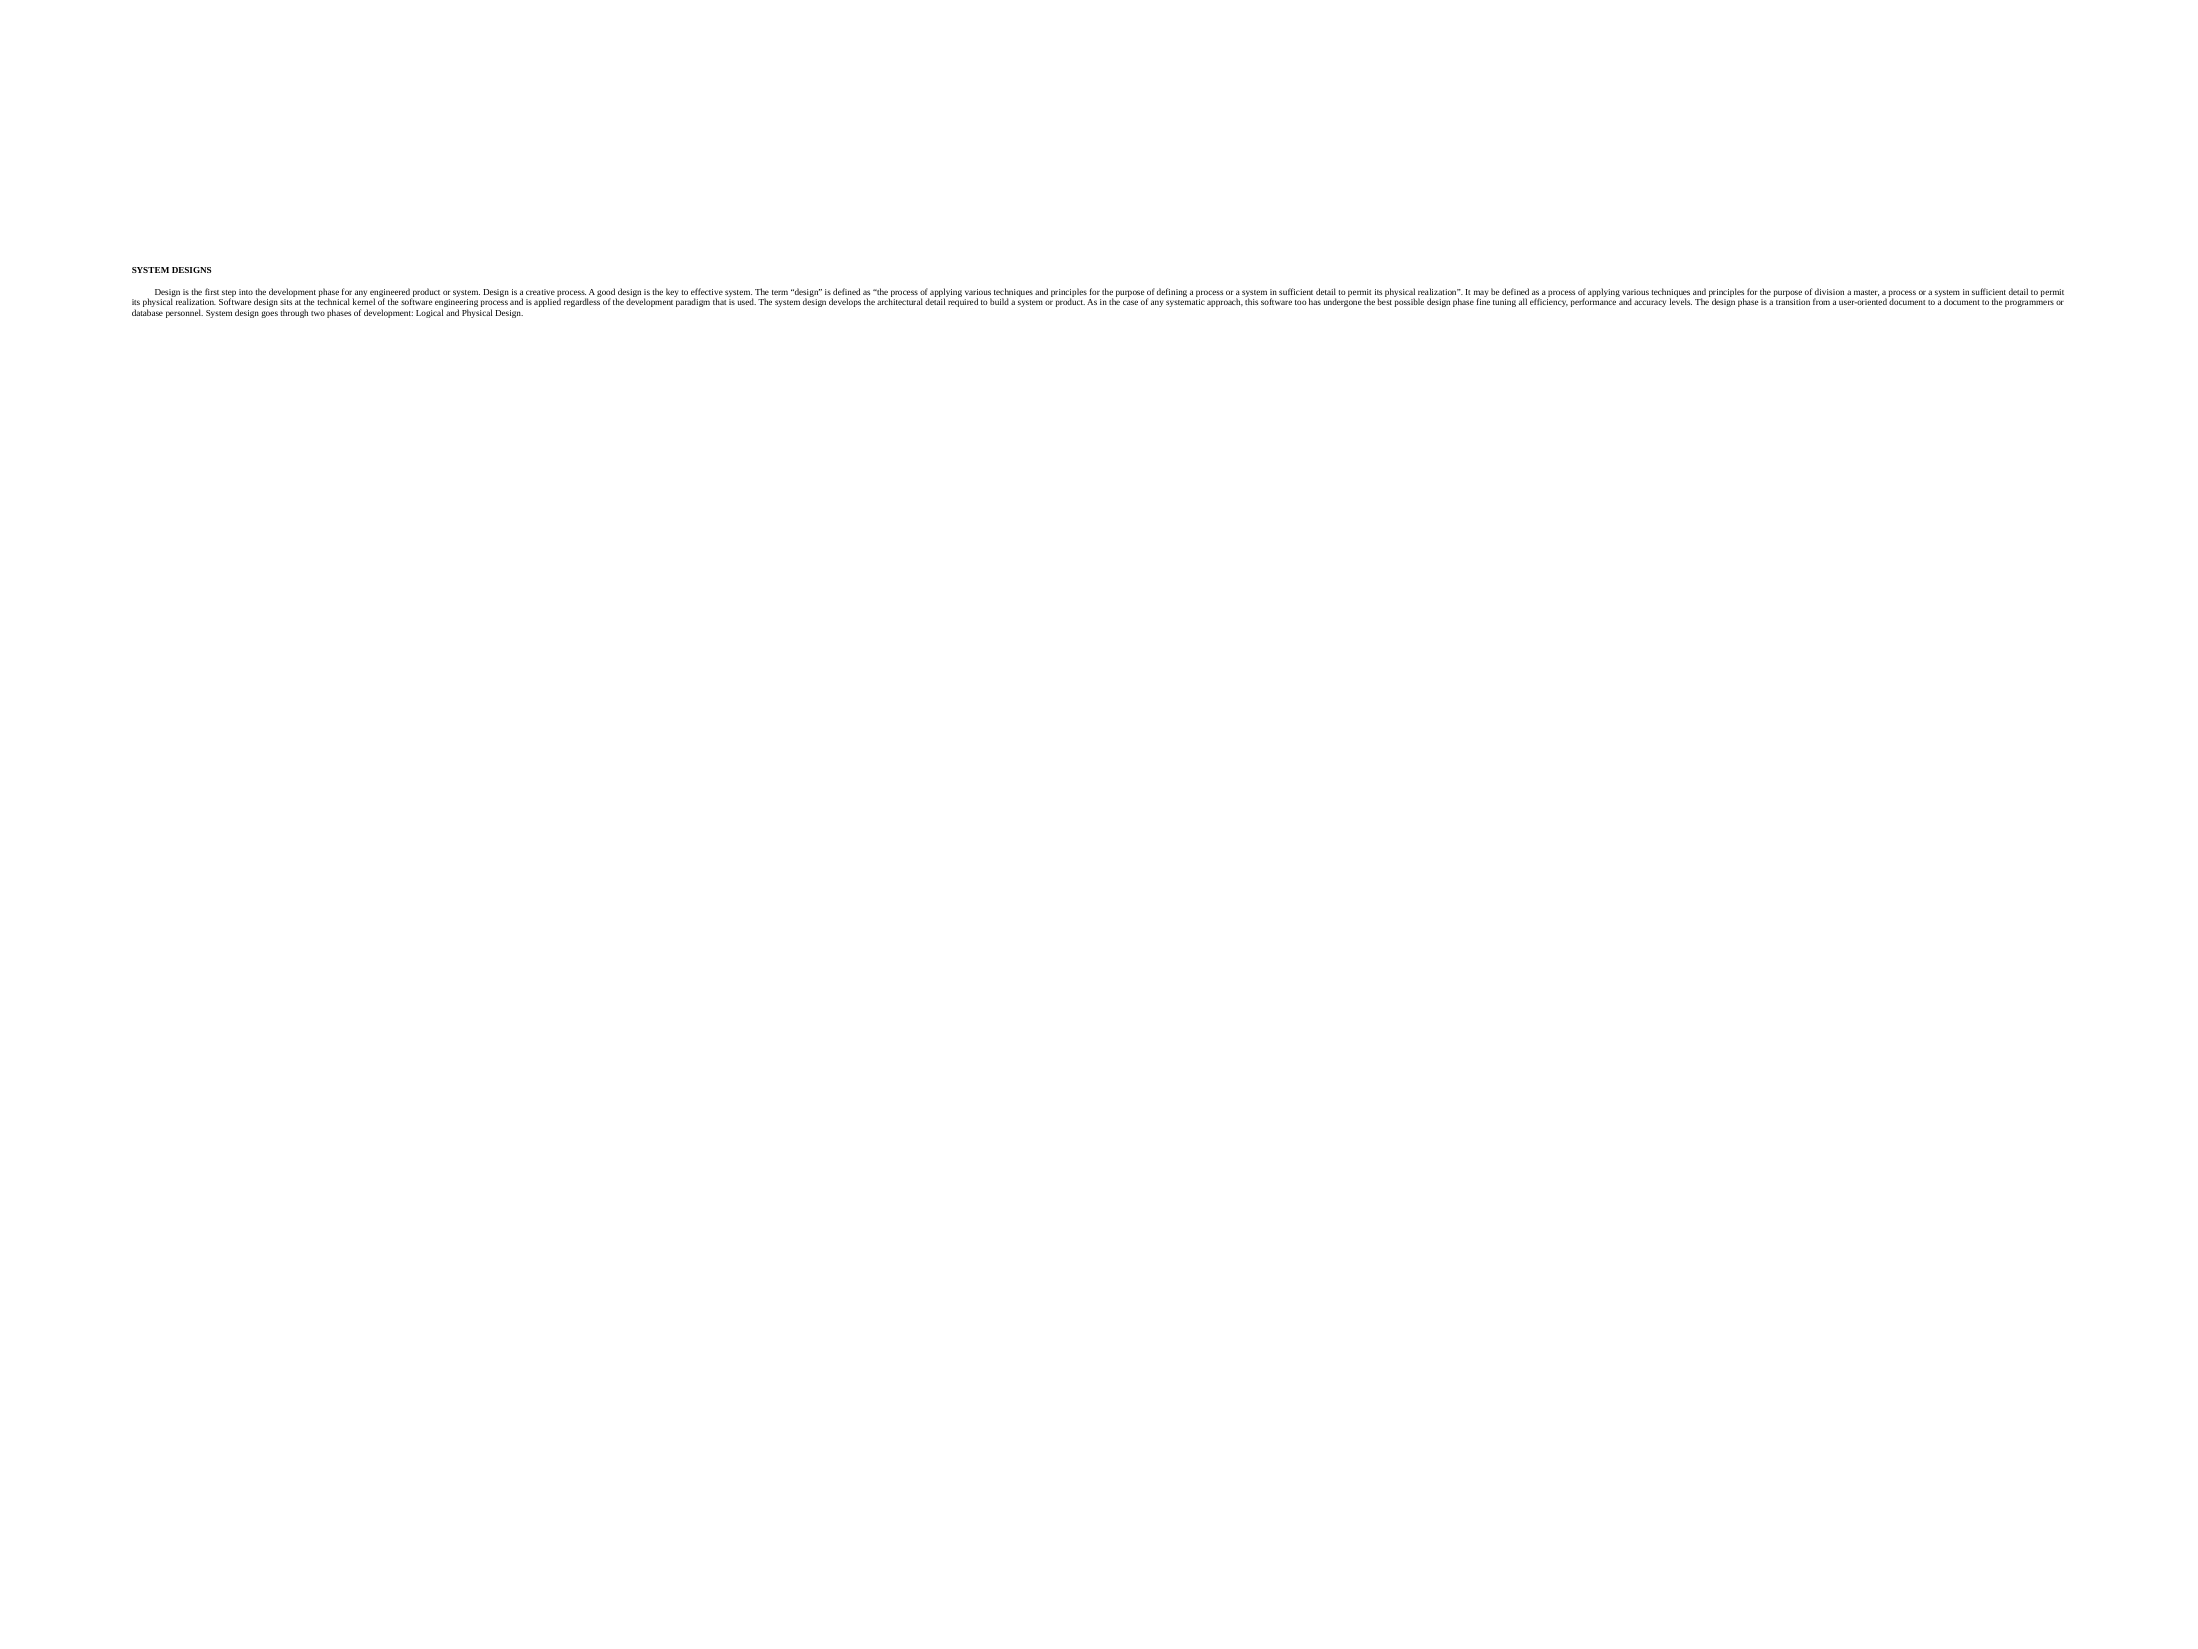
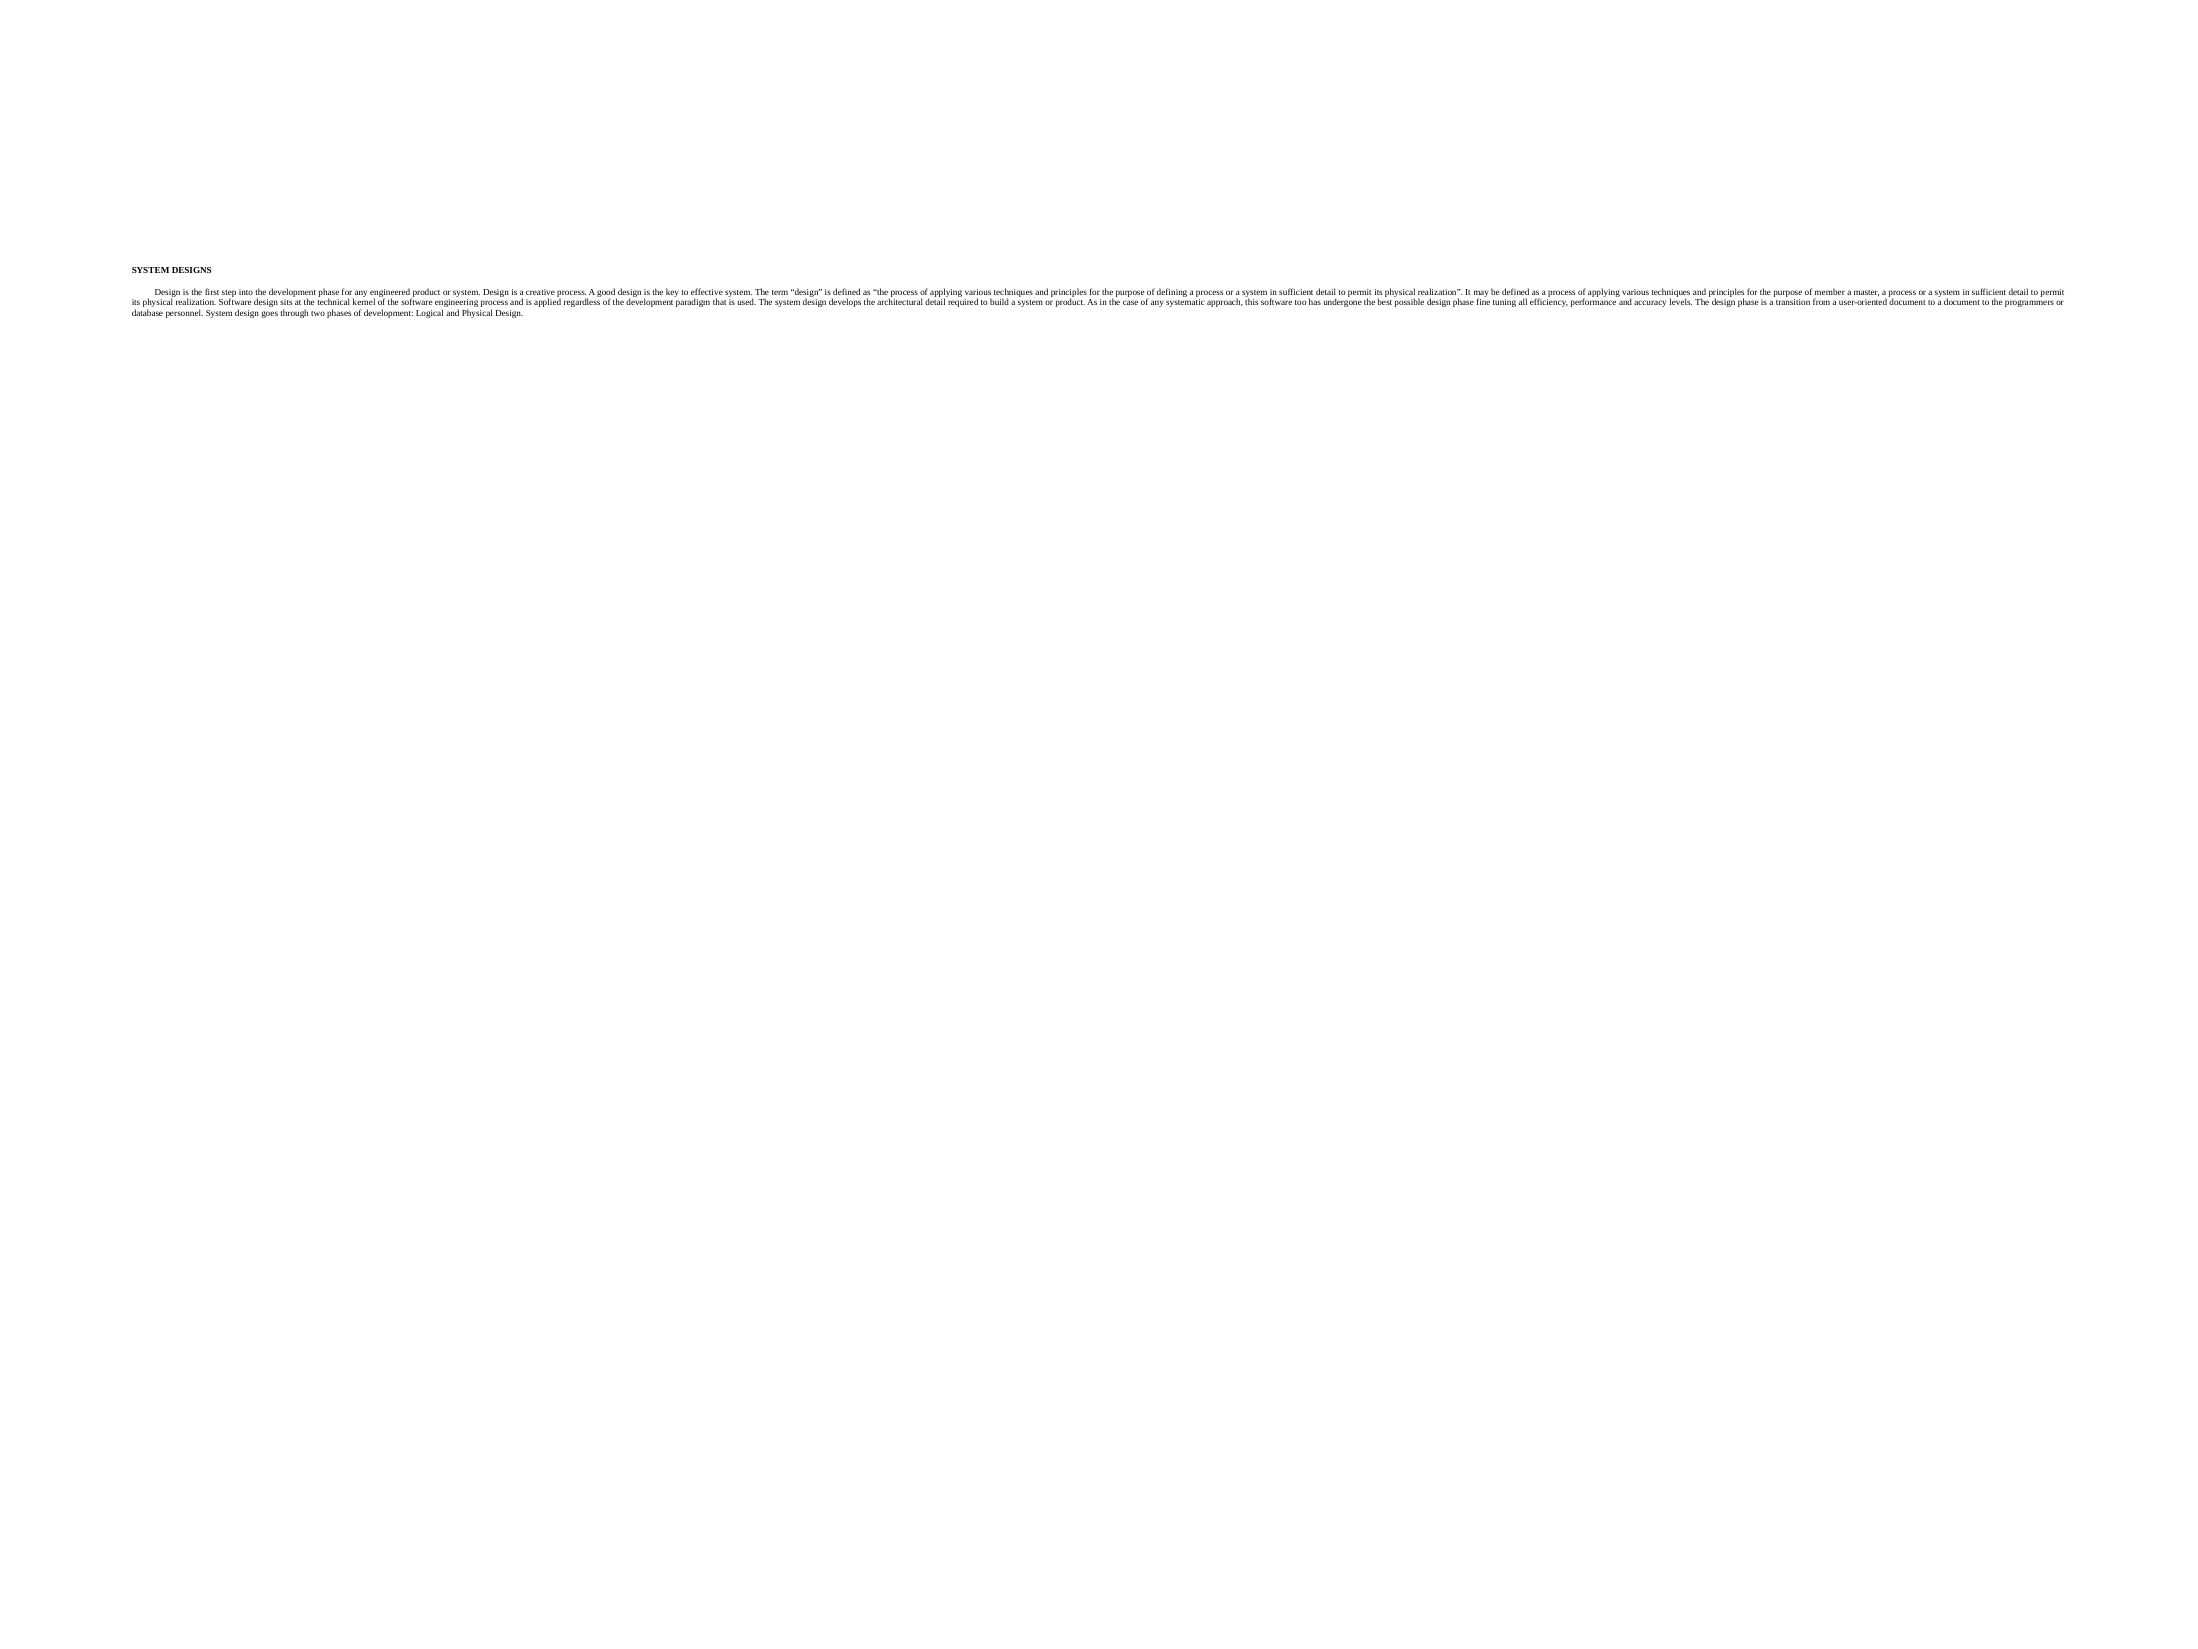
division: division -> member
